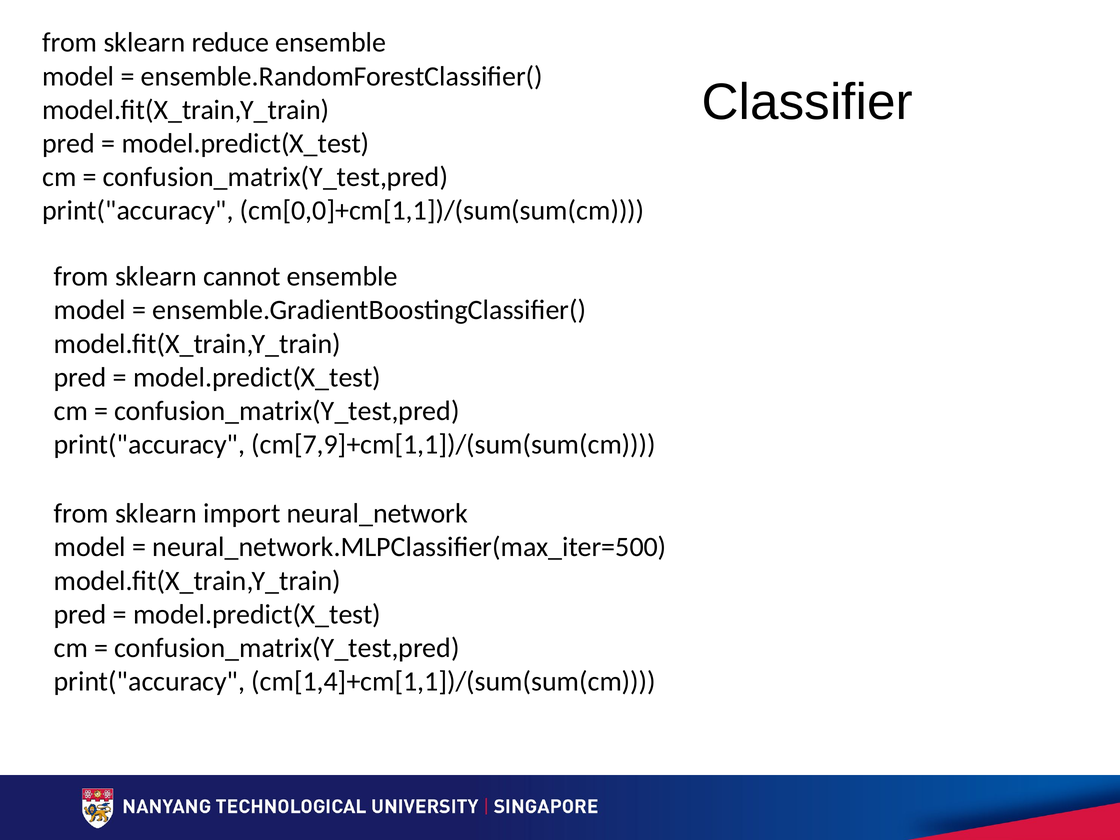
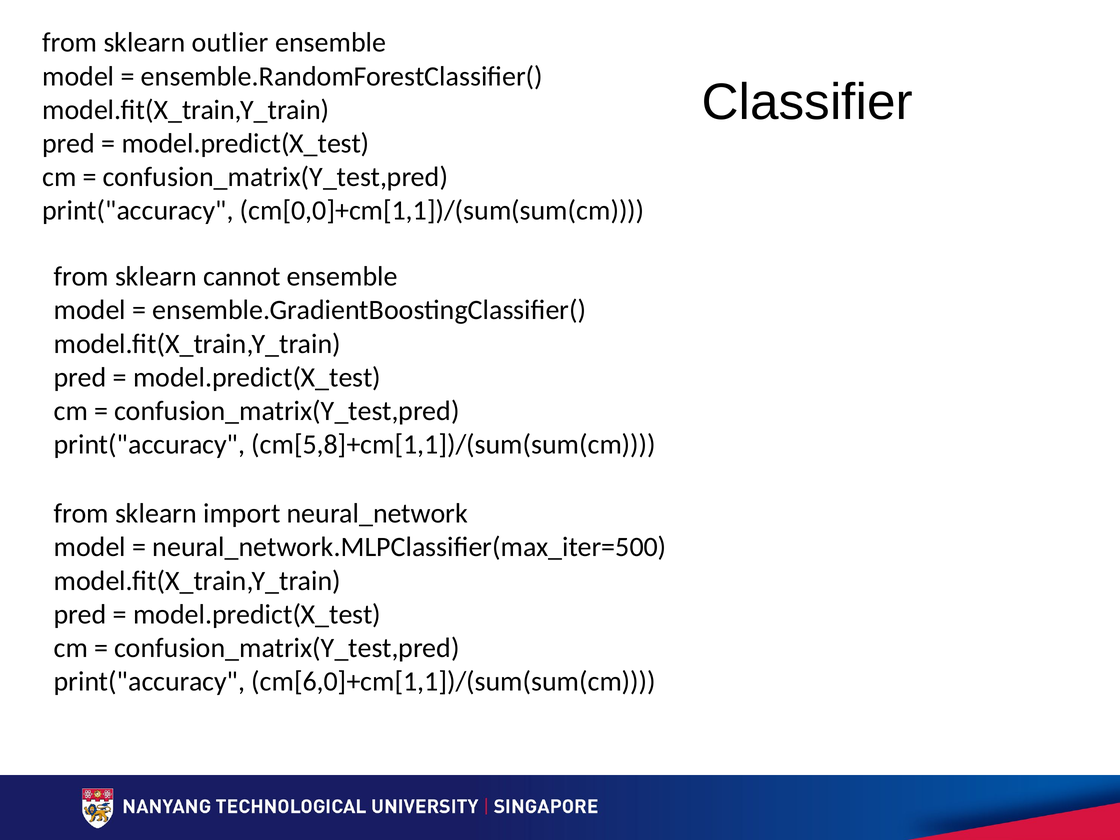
reduce: reduce -> outlier
cm[7,9]+cm[1,1])/(sum(sum(cm: cm[7,9]+cm[1,1])/(sum(sum(cm -> cm[5,8]+cm[1,1])/(sum(sum(cm
cm[1,4]+cm[1,1])/(sum(sum(cm: cm[1,4]+cm[1,1])/(sum(sum(cm -> cm[6,0]+cm[1,1])/(sum(sum(cm
